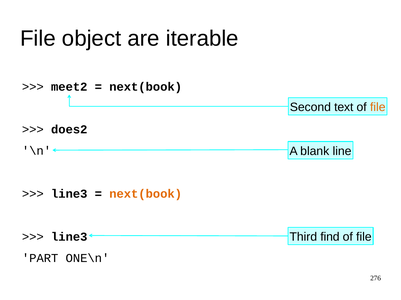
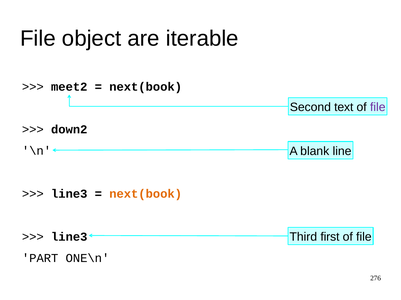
file at (378, 107) colour: orange -> purple
does2: does2 -> down2
find: find -> first
